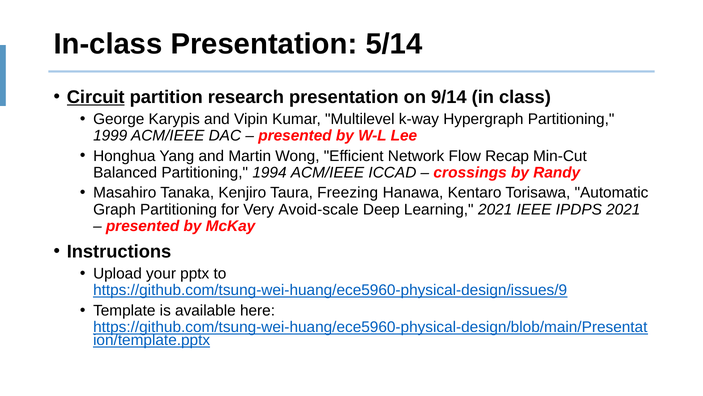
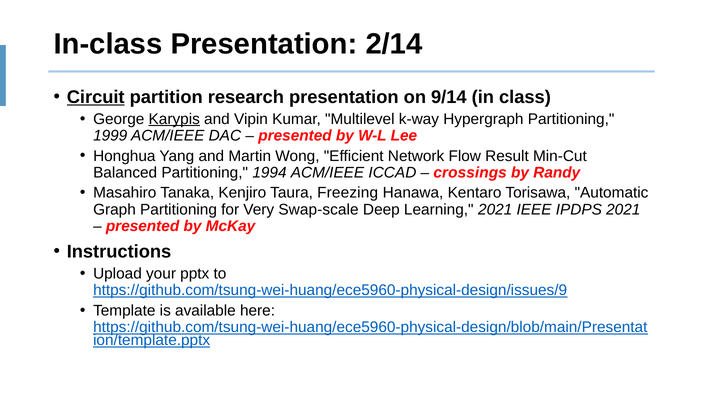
5/14: 5/14 -> 2/14
Karypis underline: none -> present
Recap: Recap -> Result
Avoid-scale: Avoid-scale -> Swap-scale
